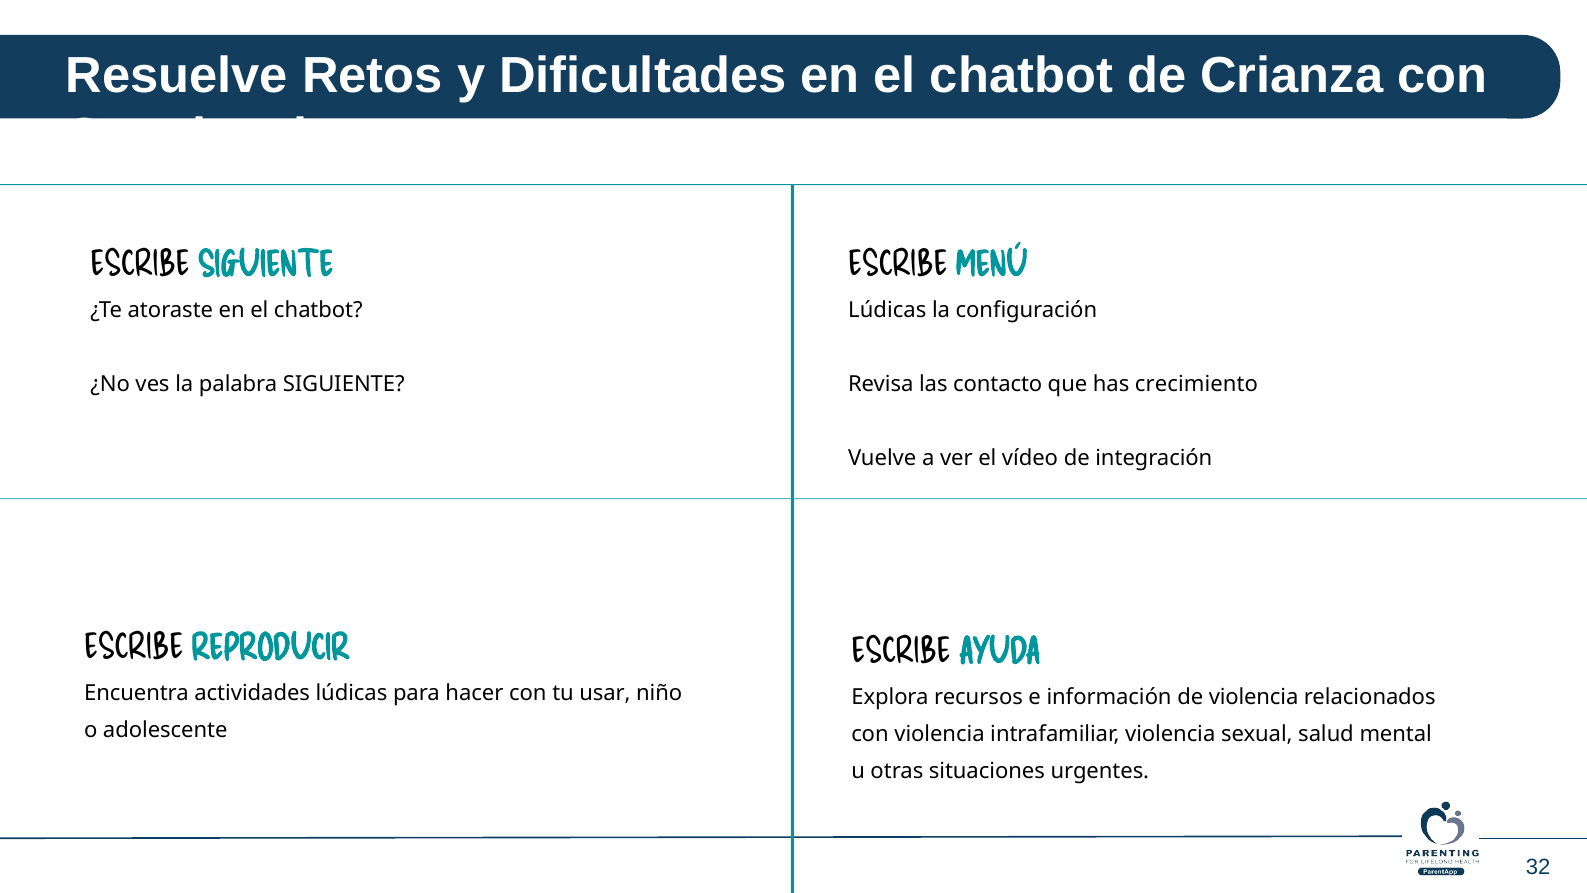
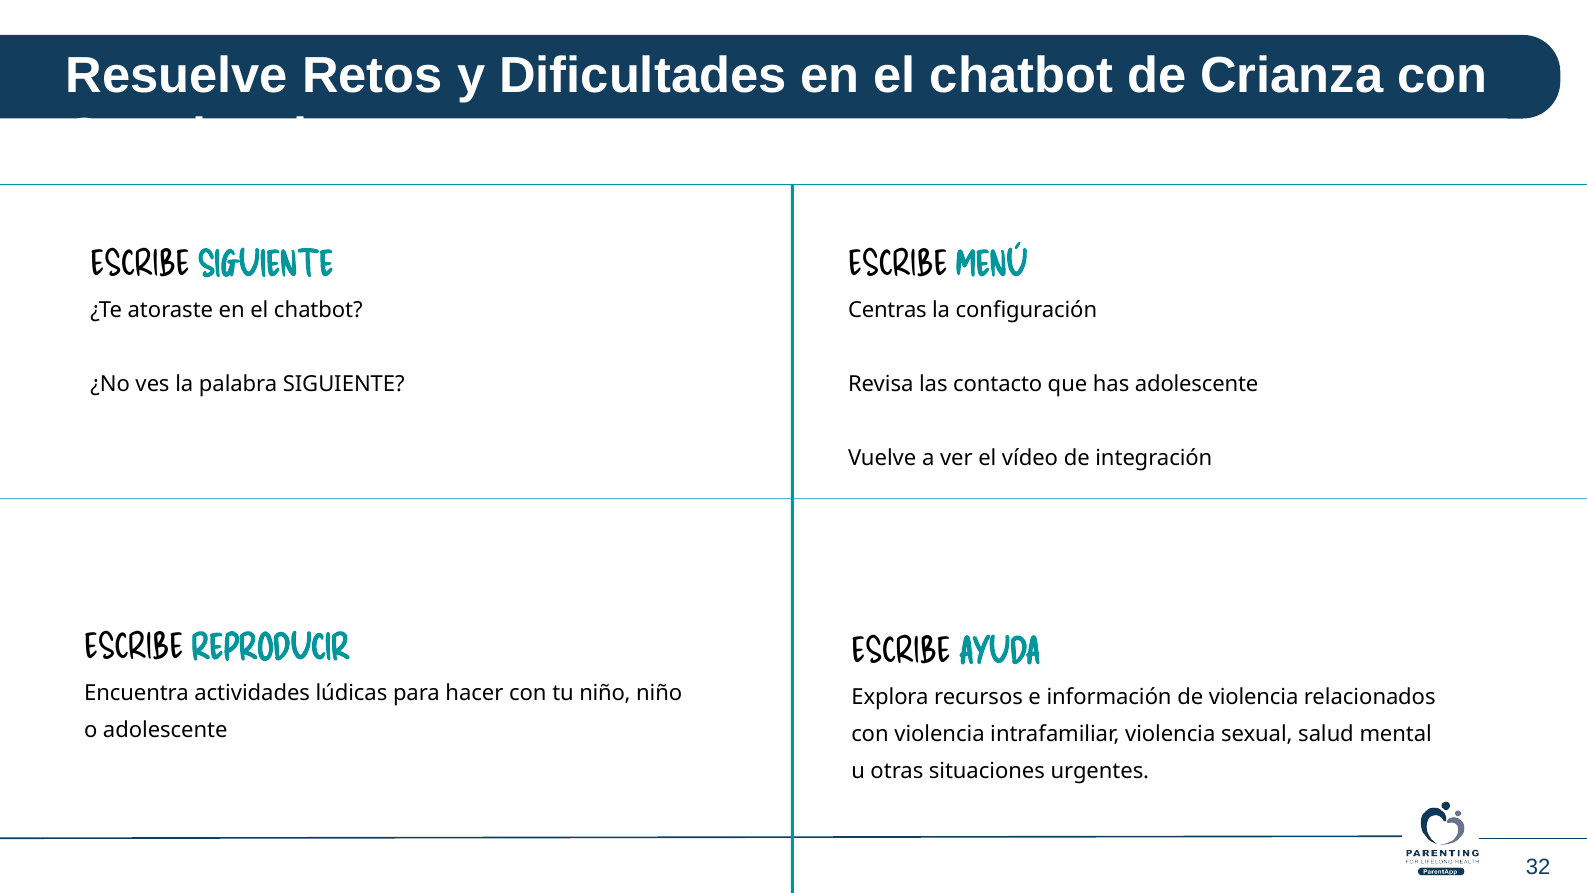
Lúdicas at (887, 310): Lúdicas -> Centras
has crecimiento: crecimiento -> adolescente
tu usar: usar -> niño
